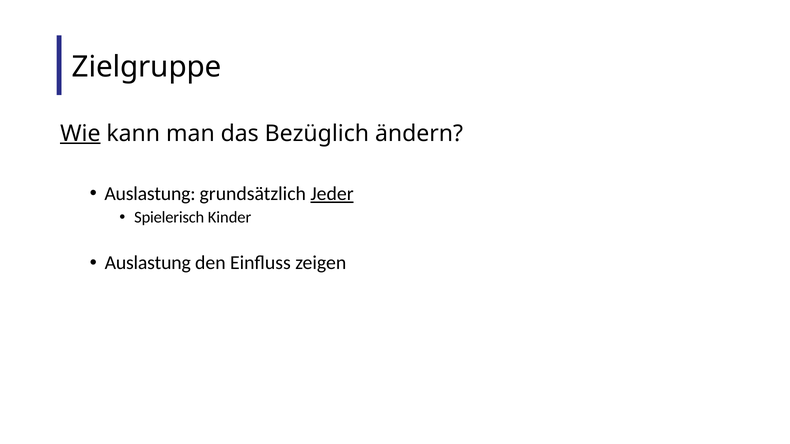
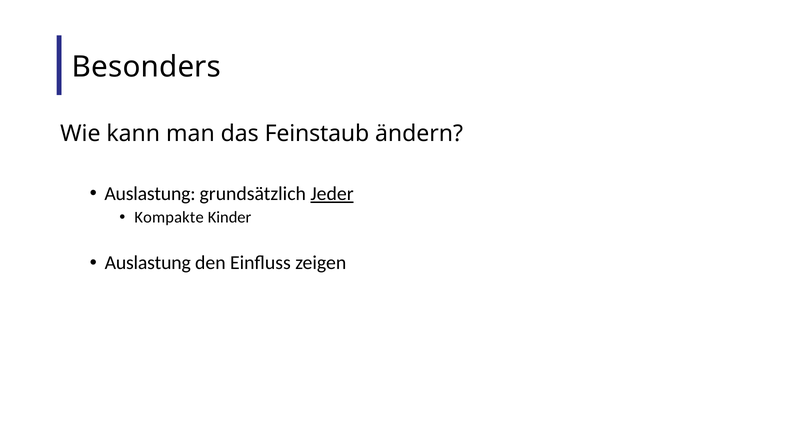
Zielgruppe: Zielgruppe -> Besonders
Wie underline: present -> none
Bezüglich: Bezüglich -> Feinstaub
Spielerisch: Spielerisch -> Kompakte
